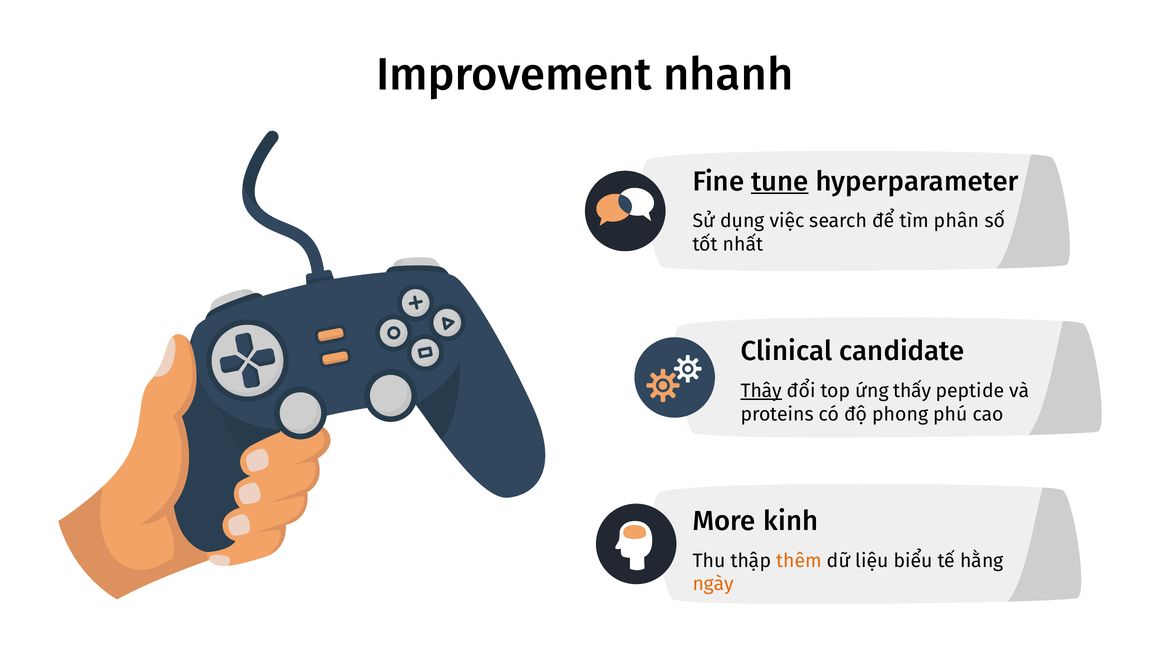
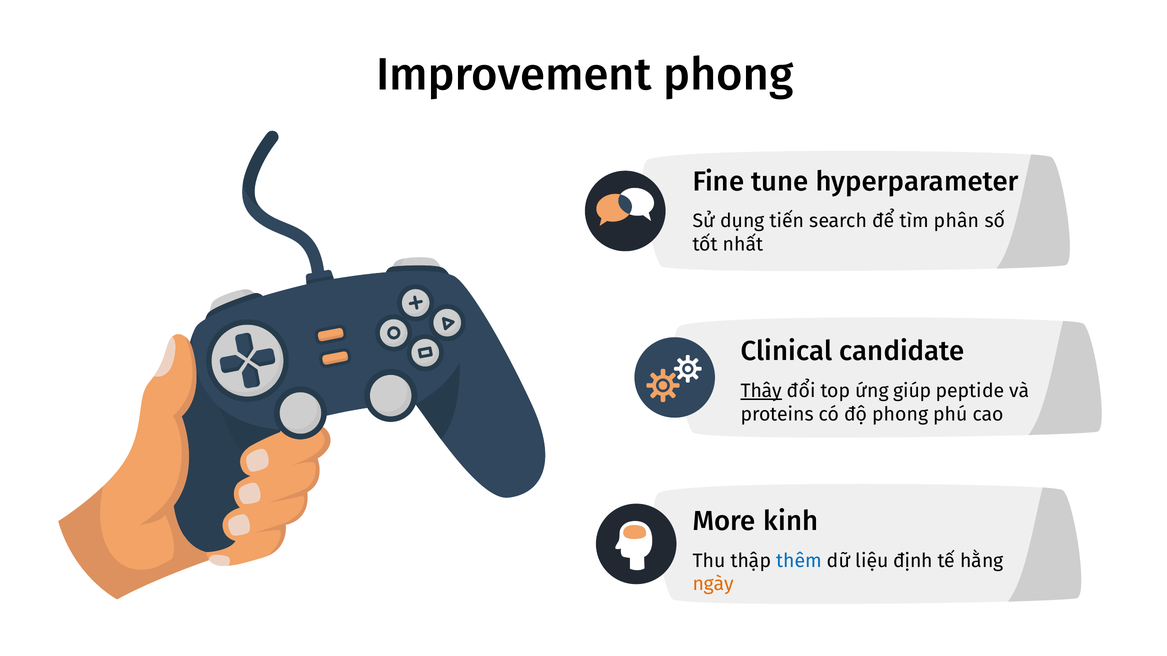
Improvement nhanh: nhanh -> phong
tune underline: present -> none
việc: việc -> tiến
thấy: thấy -> giúp
thêm colour: orange -> blue
biểu: biểu -> định
